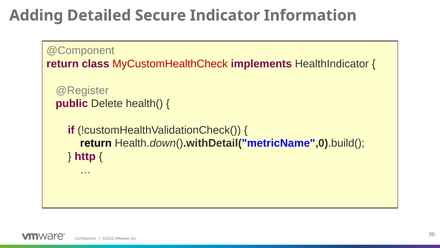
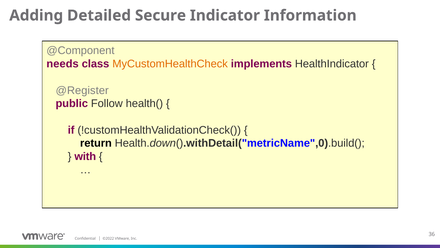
return at (63, 64): return -> needs
MyCustomHealthCheck colour: red -> orange
Delete: Delete -> Follow
http: http -> with
